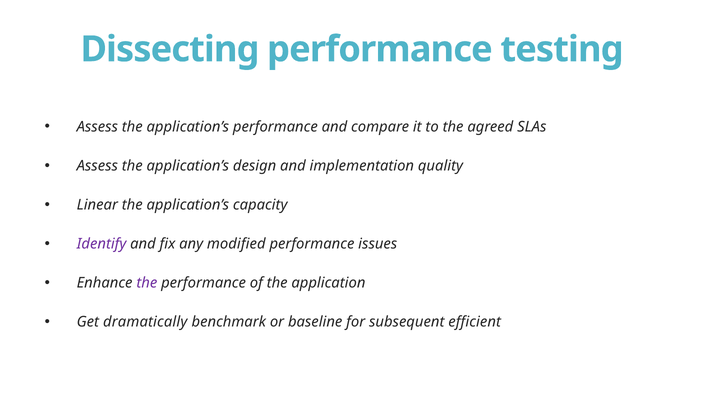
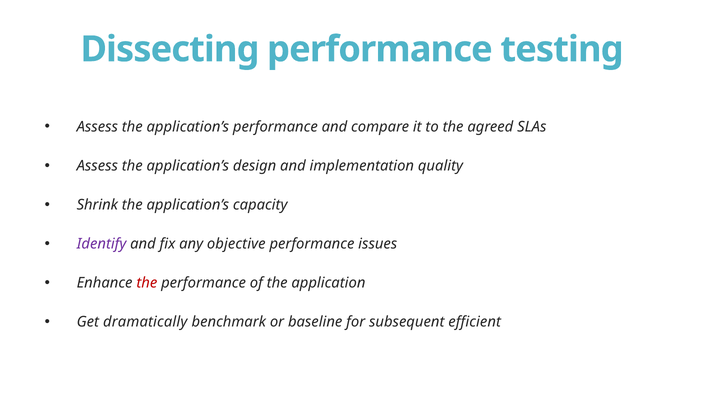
Linear: Linear -> Shrink
modified: modified -> objective
the at (147, 283) colour: purple -> red
